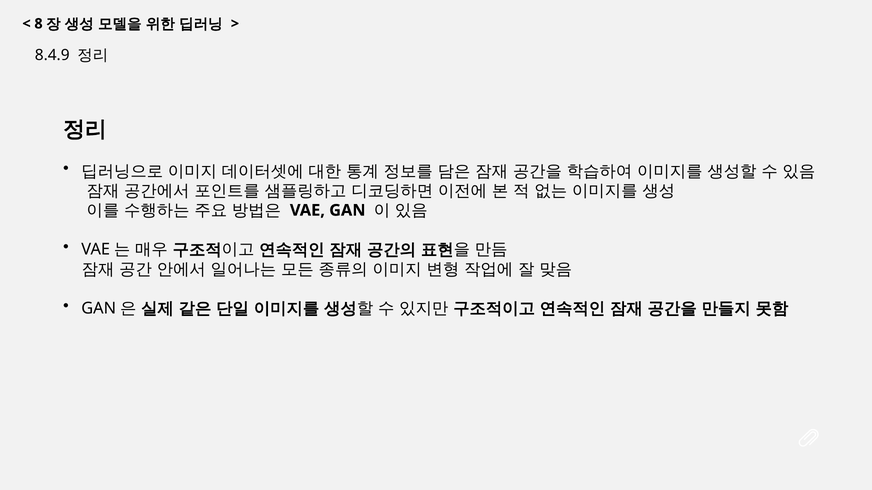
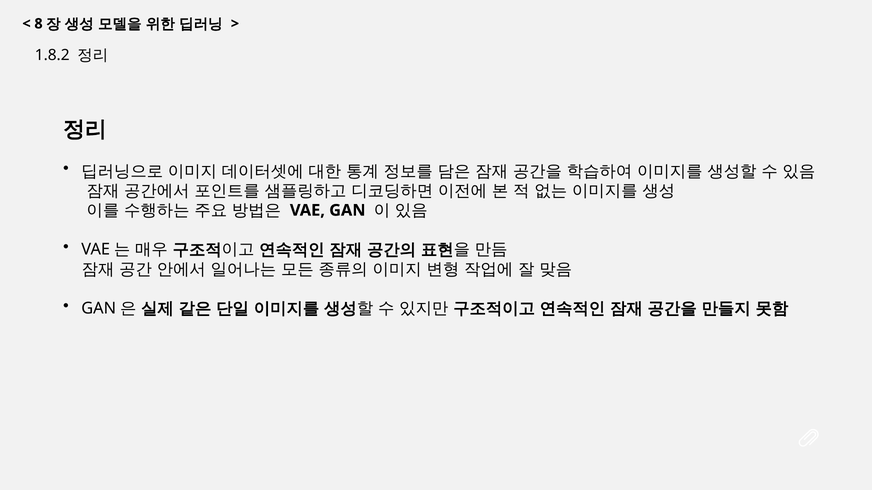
8.4.9: 8.4.9 -> 1.8.2
